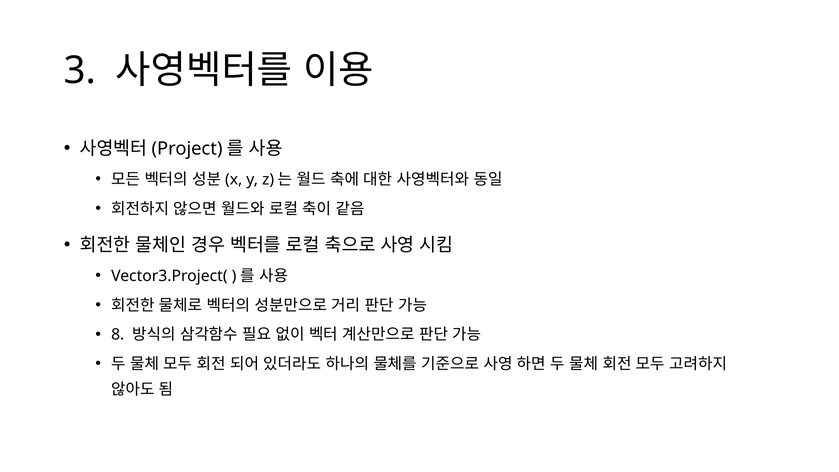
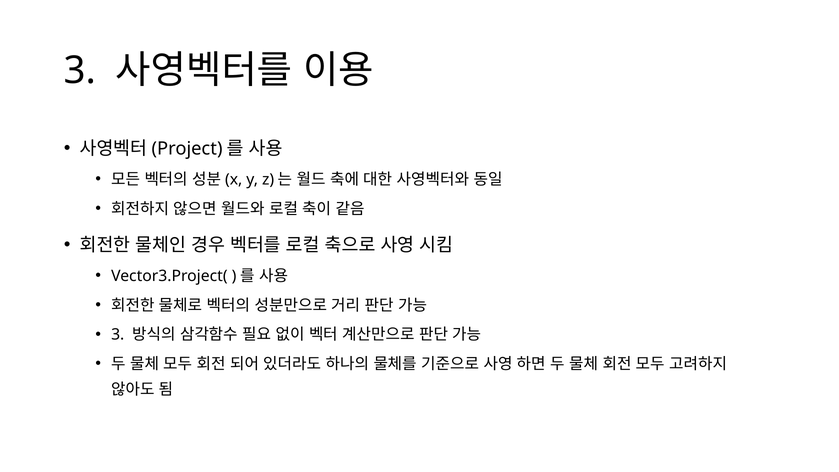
8 at (118, 335): 8 -> 3
